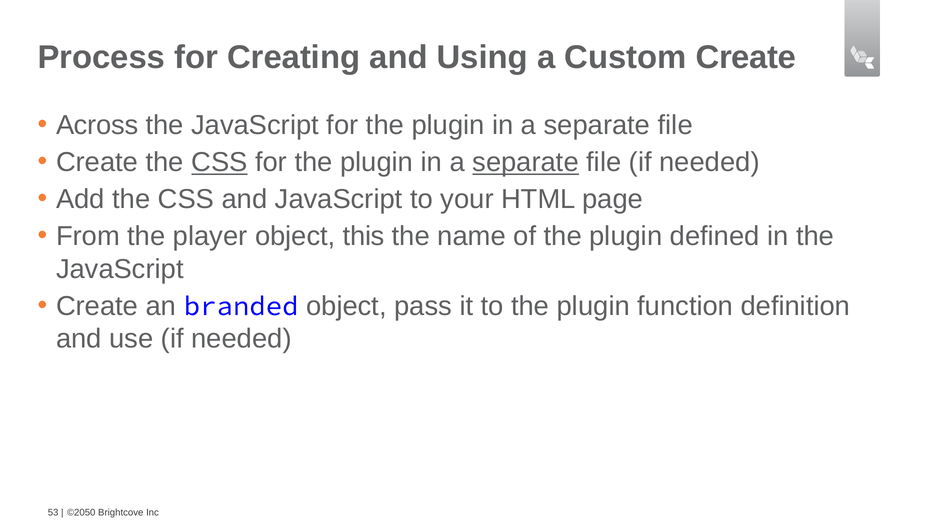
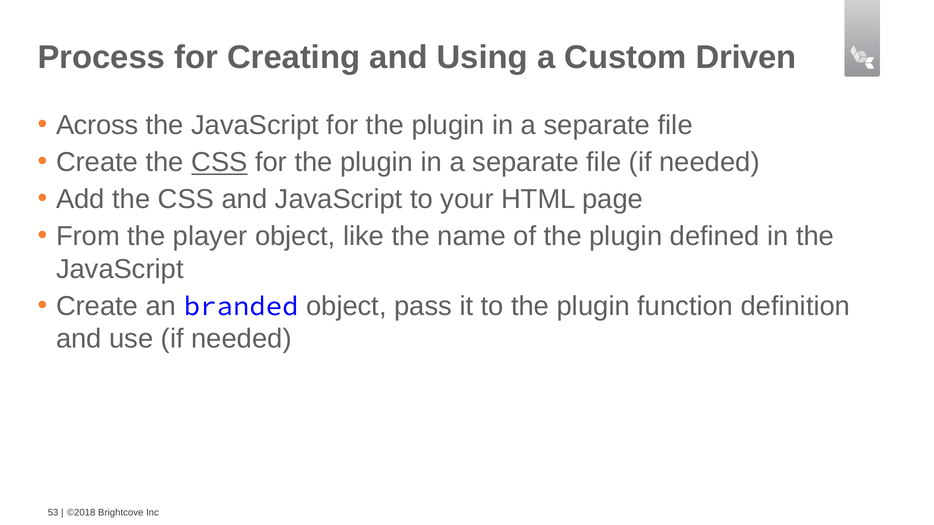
Custom Create: Create -> Driven
separate at (526, 163) underline: present -> none
this: this -> like
©2050: ©2050 -> ©2018
